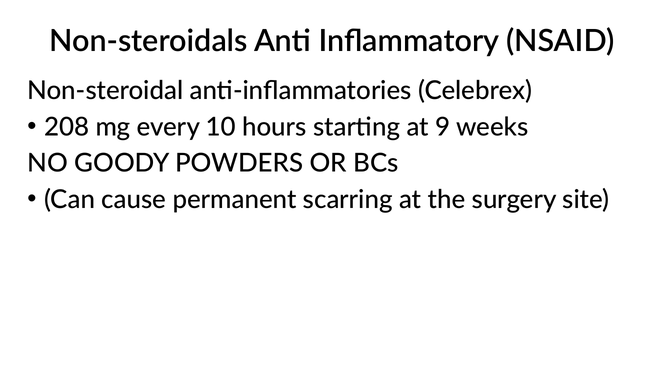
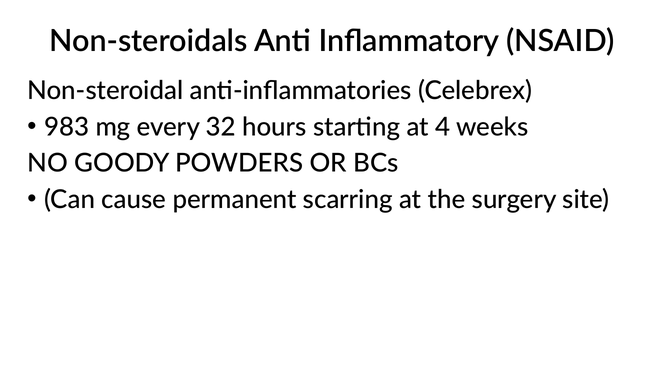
208: 208 -> 983
10: 10 -> 32
9: 9 -> 4
